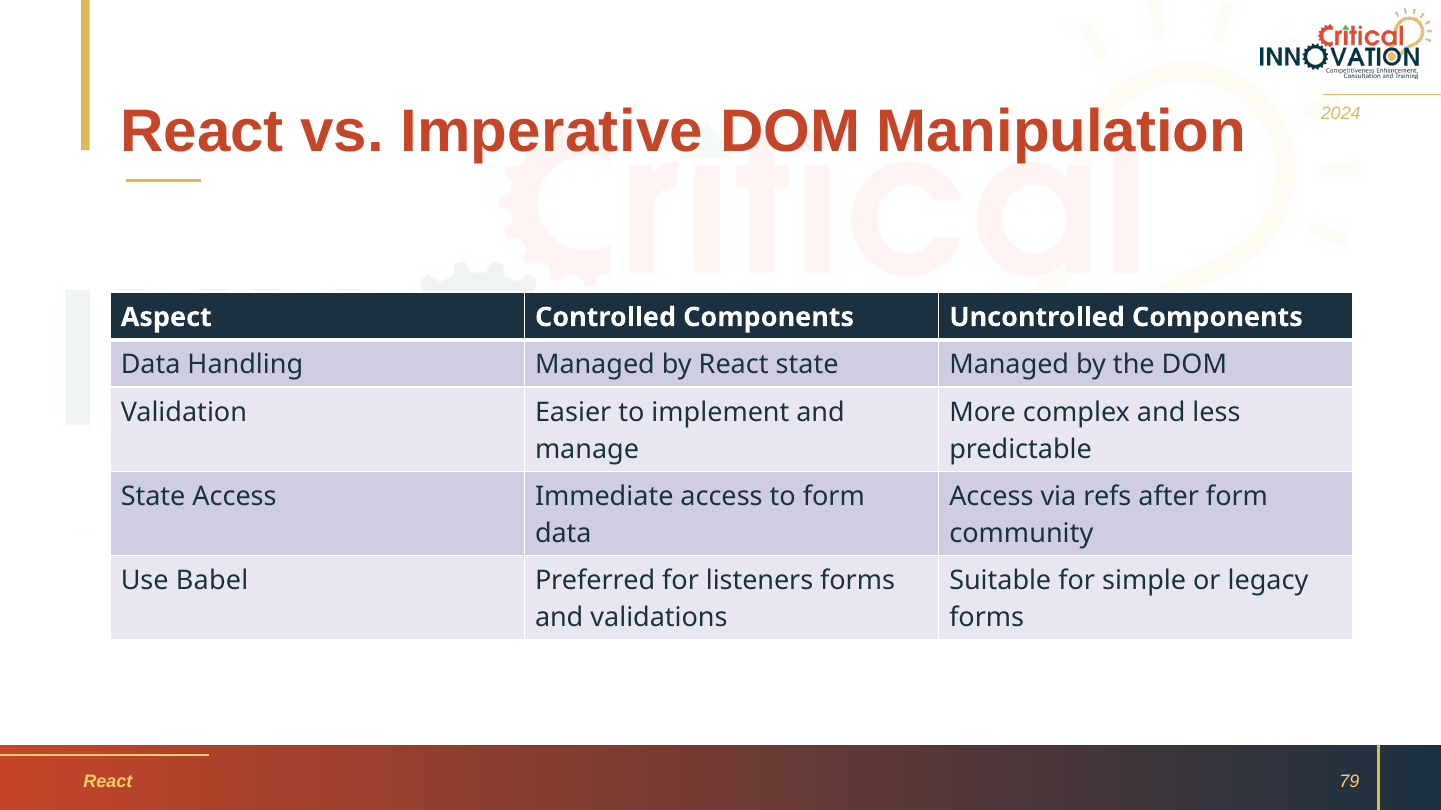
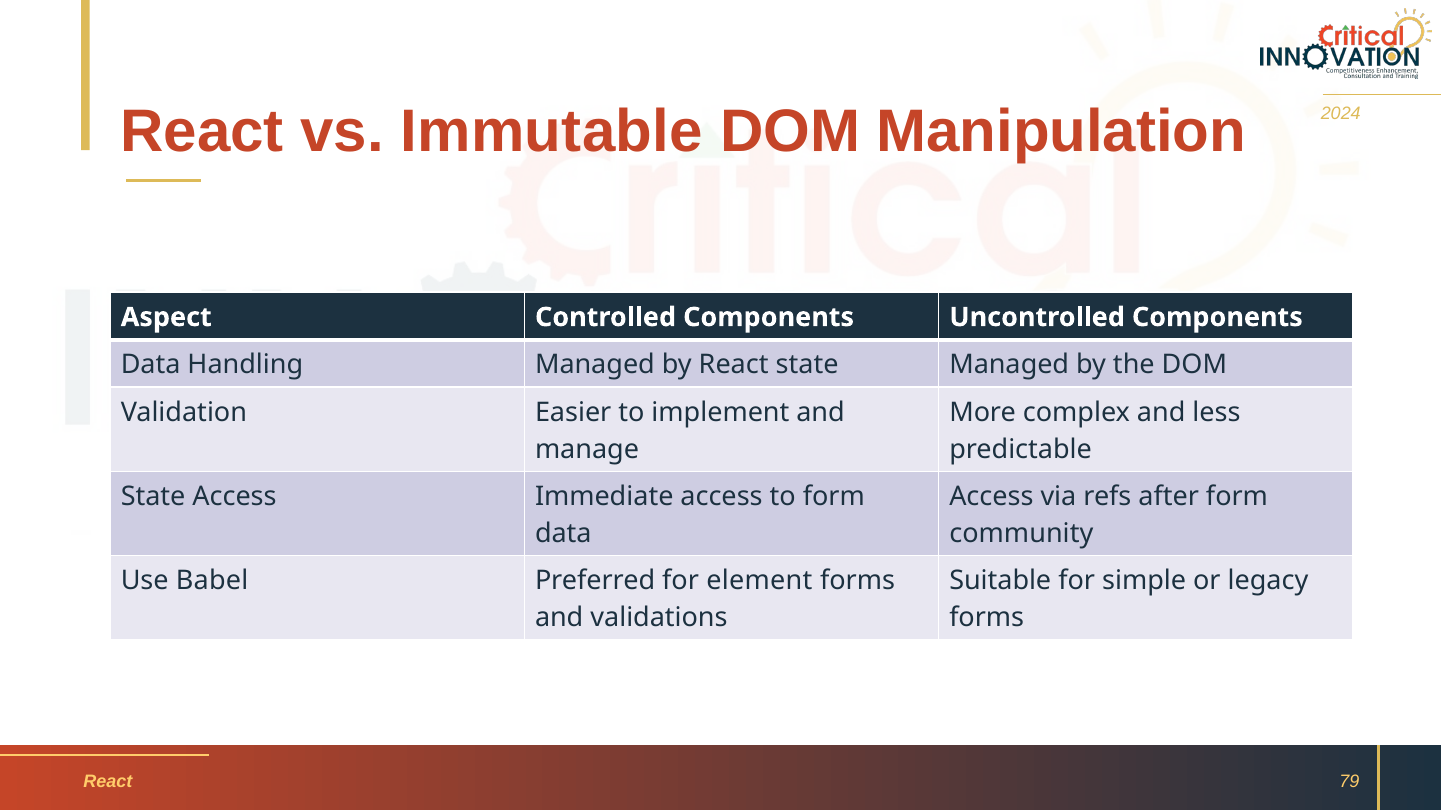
Imperative: Imperative -> Immutable
listeners: listeners -> element
